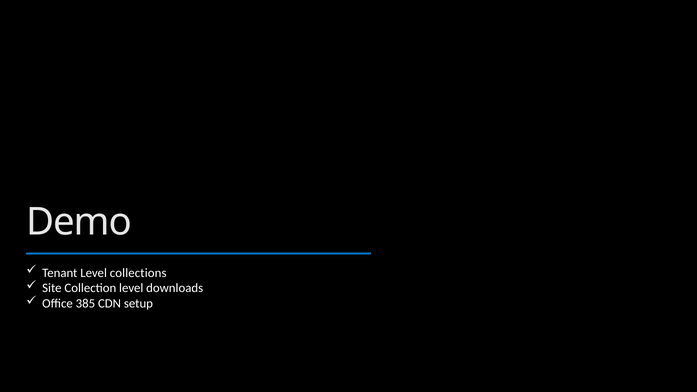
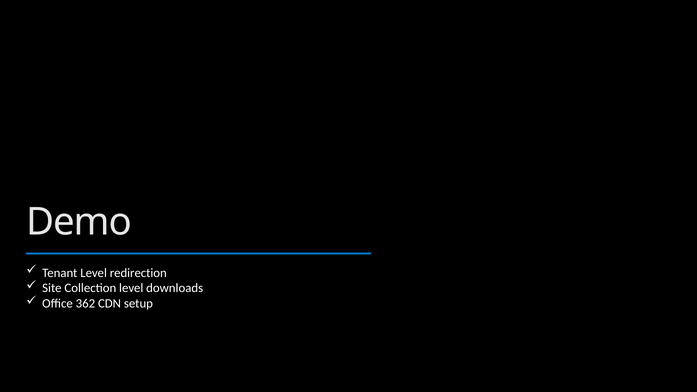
collections: collections -> redirection
385: 385 -> 362
